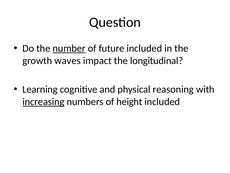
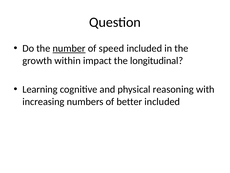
future: future -> speed
waves: waves -> within
increasing underline: present -> none
height: height -> better
